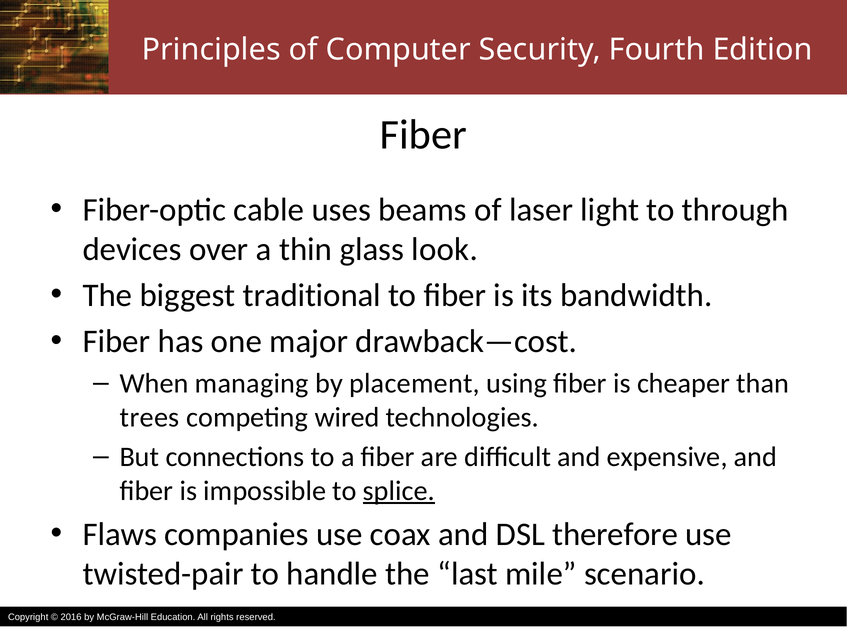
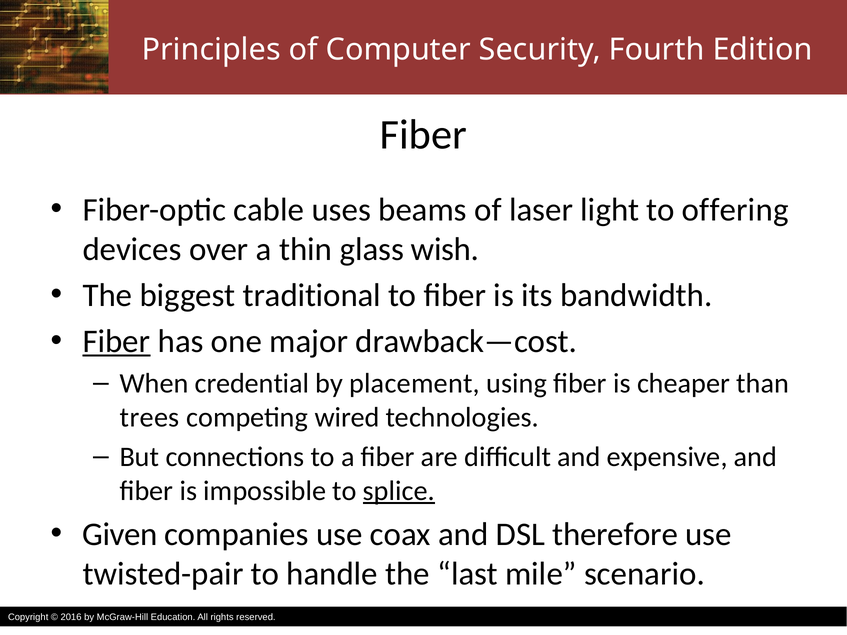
through: through -> offering
look: look -> wish
Fiber at (116, 342) underline: none -> present
managing: managing -> credential
Flaws: Flaws -> Given
